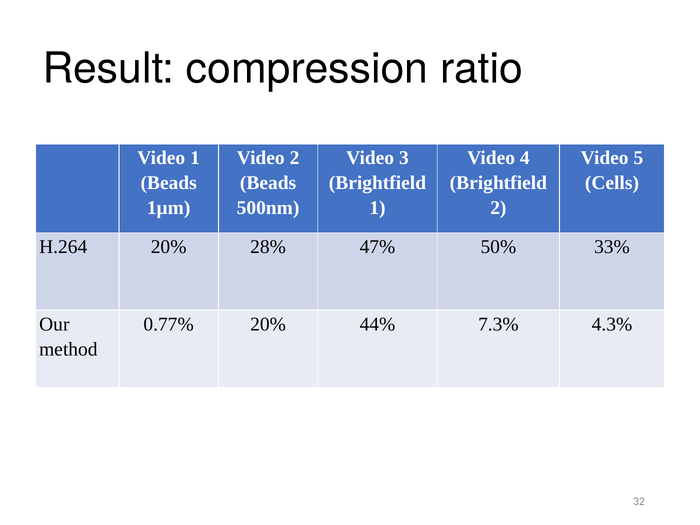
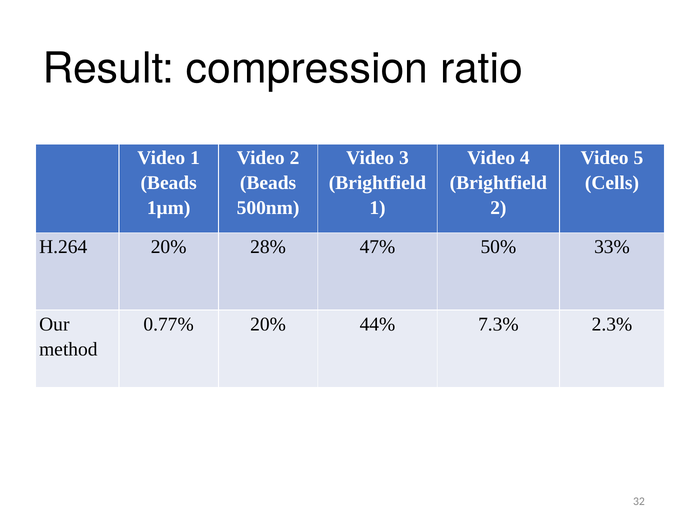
4.3%: 4.3% -> 2.3%
